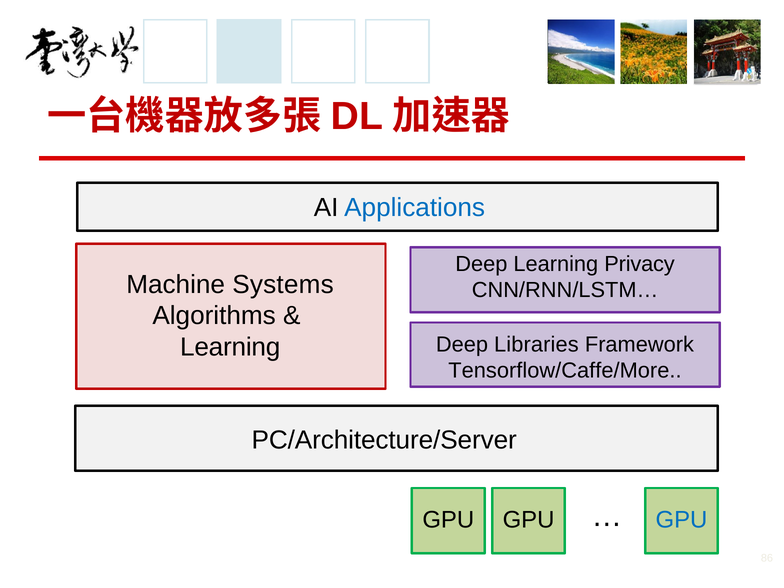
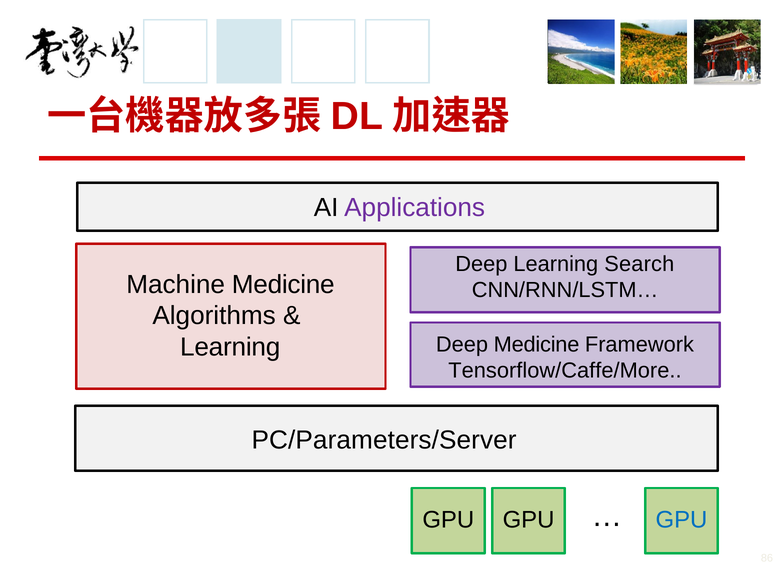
Applications colour: blue -> purple
Privacy: Privacy -> Search
Machine Systems: Systems -> Medicine
Deep Libraries: Libraries -> Medicine
PC/Architecture/Server: PC/Architecture/Server -> PC/Parameters/Server
